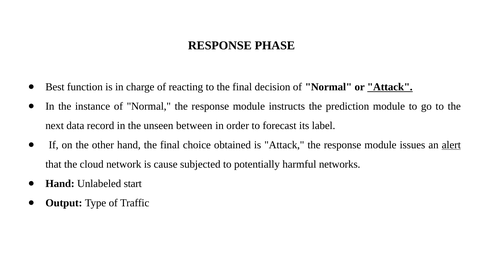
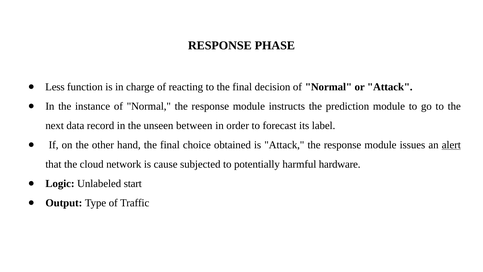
Best: Best -> Less
Attack at (390, 87) underline: present -> none
networks: networks -> hardware
Hand at (60, 183): Hand -> Logic
